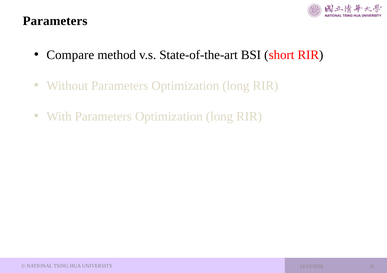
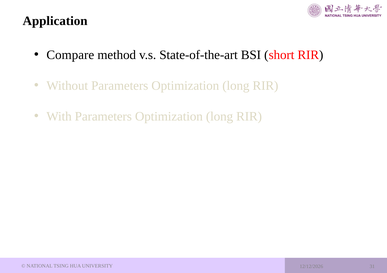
Parameters at (55, 21): Parameters -> Application
